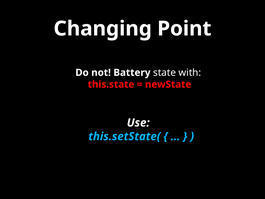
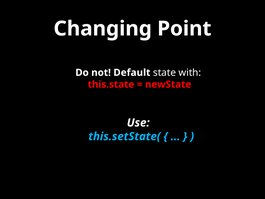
Battery: Battery -> Default
